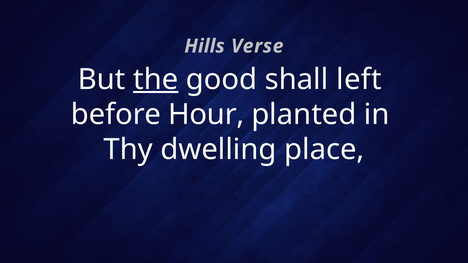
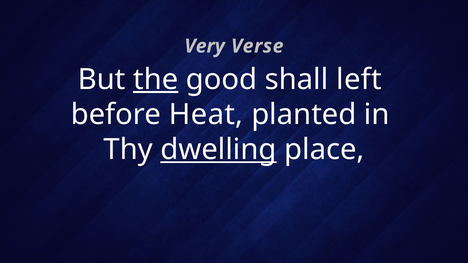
Hills: Hills -> Very
Hour: Hour -> Heat
dwelling underline: none -> present
